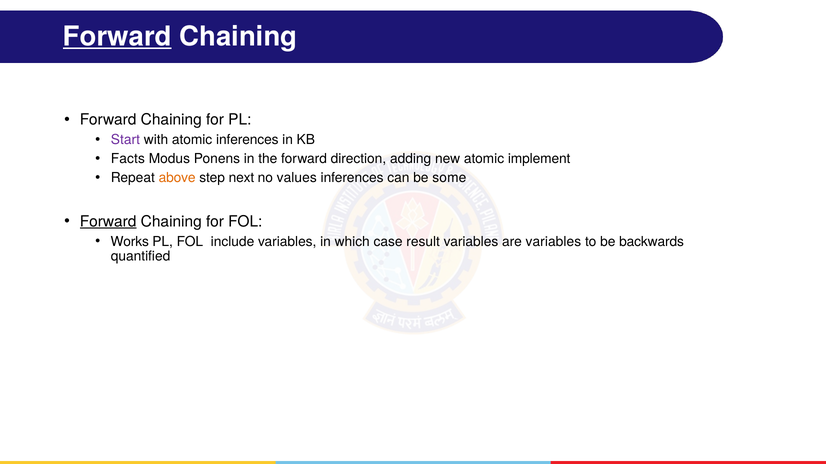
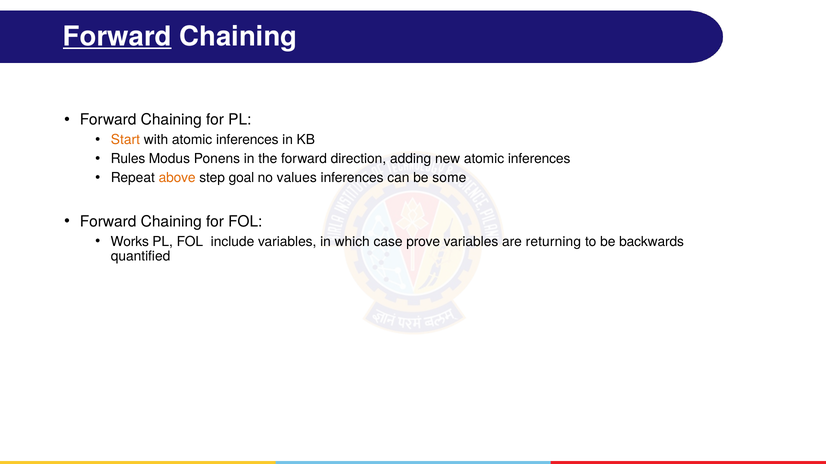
Start colour: purple -> orange
Facts: Facts -> Rules
new atomic implement: implement -> inferences
next: next -> goal
Forward at (108, 222) underline: present -> none
result: result -> prove
are variables: variables -> returning
